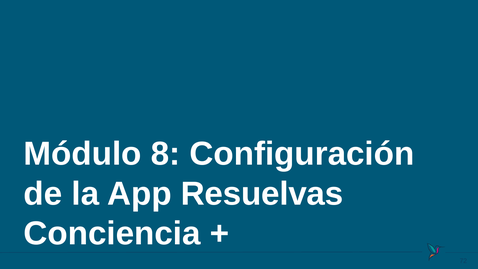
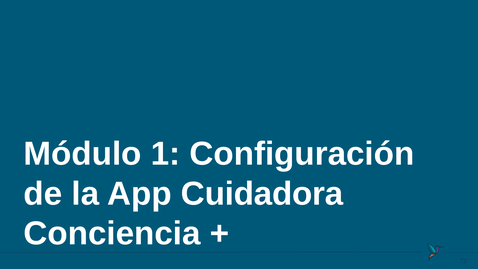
8: 8 -> 1
Resuelvas: Resuelvas -> Cuidadora
